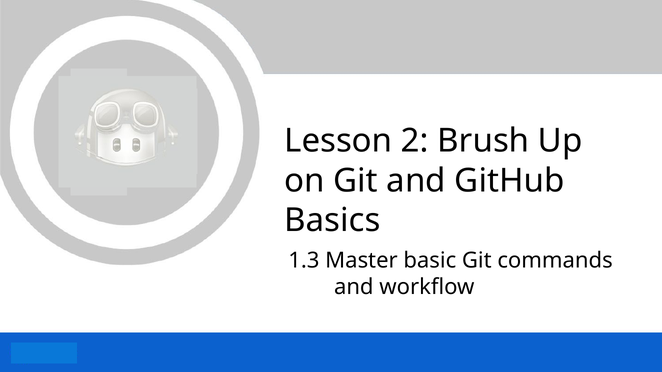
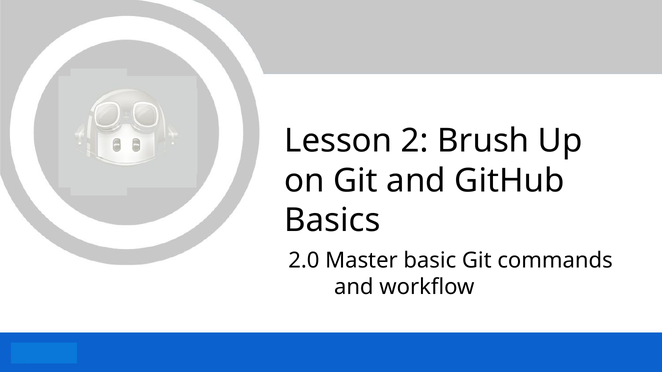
1.3: 1.3 -> 2.0
